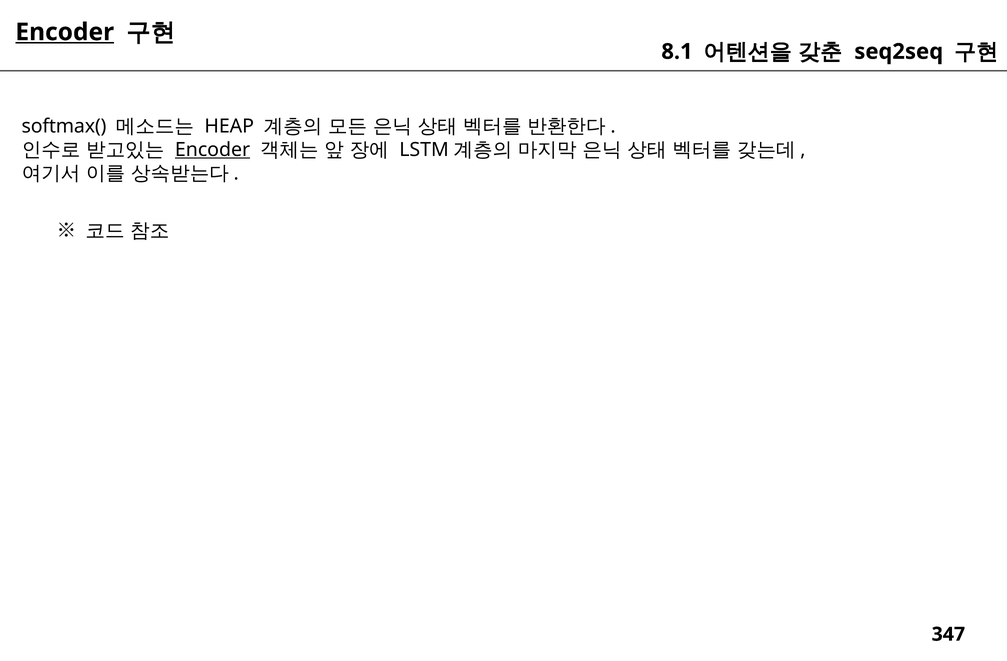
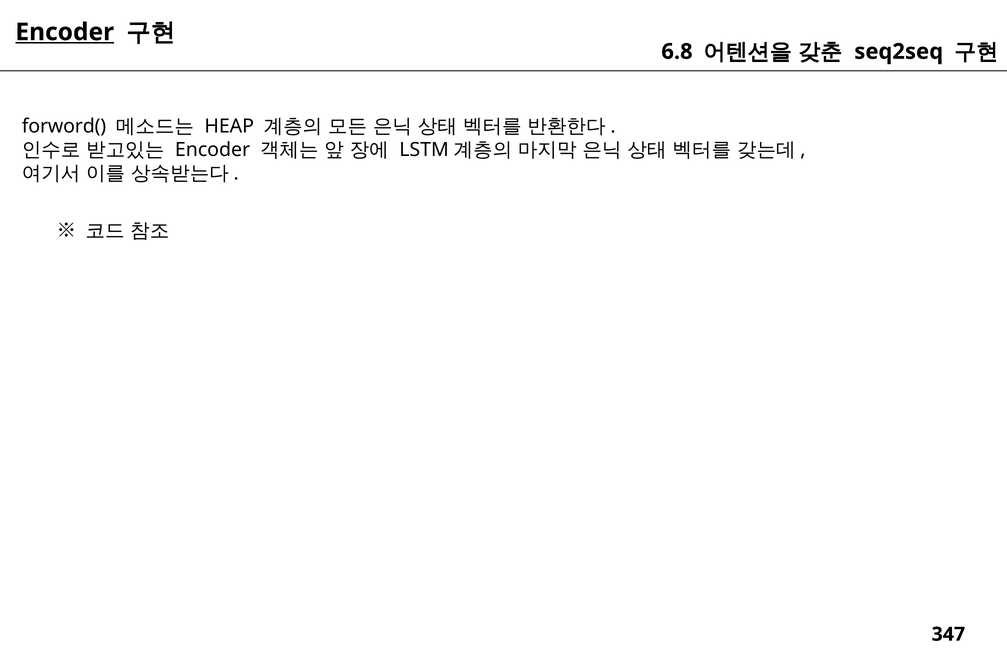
8.1: 8.1 -> 6.8
softmax(: softmax( -> forword(
Encoder at (213, 150) underline: present -> none
